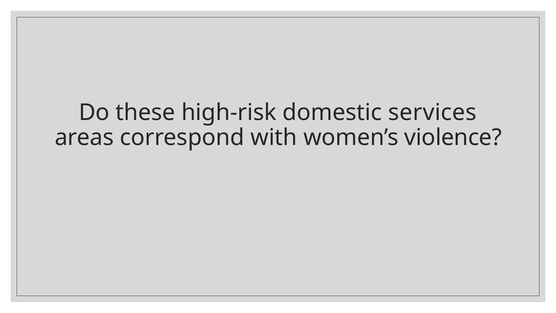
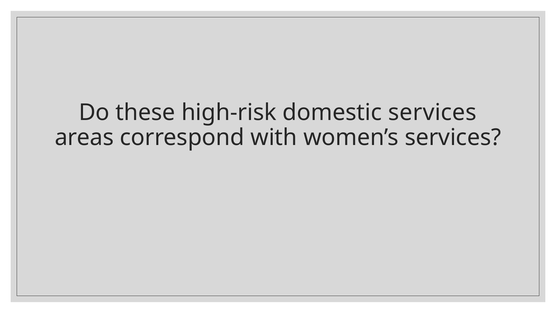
women’s violence: violence -> services
